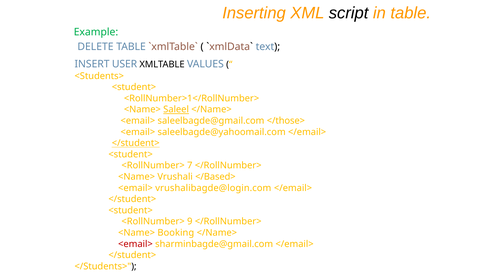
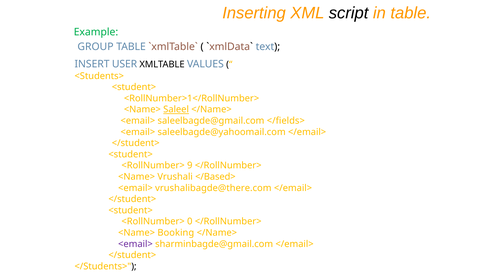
DELETE: DELETE -> GROUP
</those>: </those> -> </fields>
</student> at (136, 143) underline: present -> none
7: 7 -> 9
vrushalibagde@login.com: vrushalibagde@login.com -> vrushalibagde@there.com
9: 9 -> 0
<email> at (135, 244) colour: red -> purple
